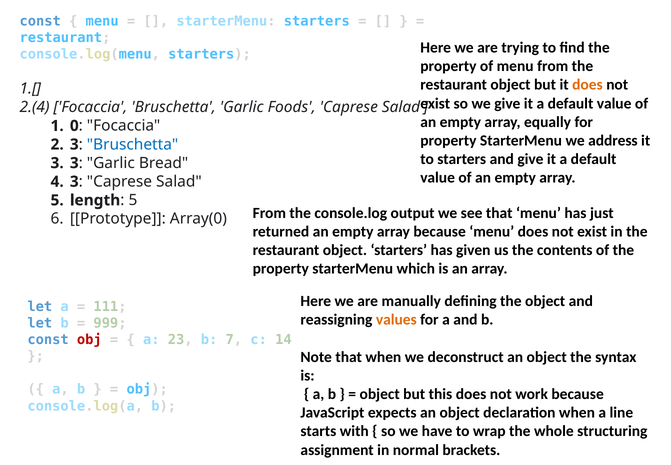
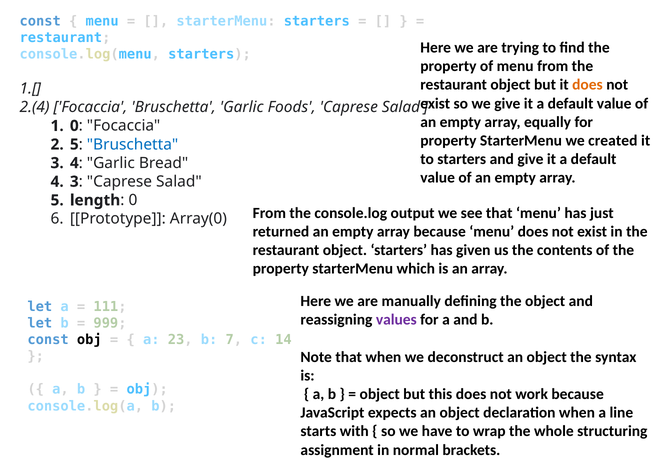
address: address -> created
2 3: 3 -> 5
3 3: 3 -> 4
5 at (133, 200): 5 -> 0
values colour: orange -> purple
obj at (89, 340) colour: red -> black
